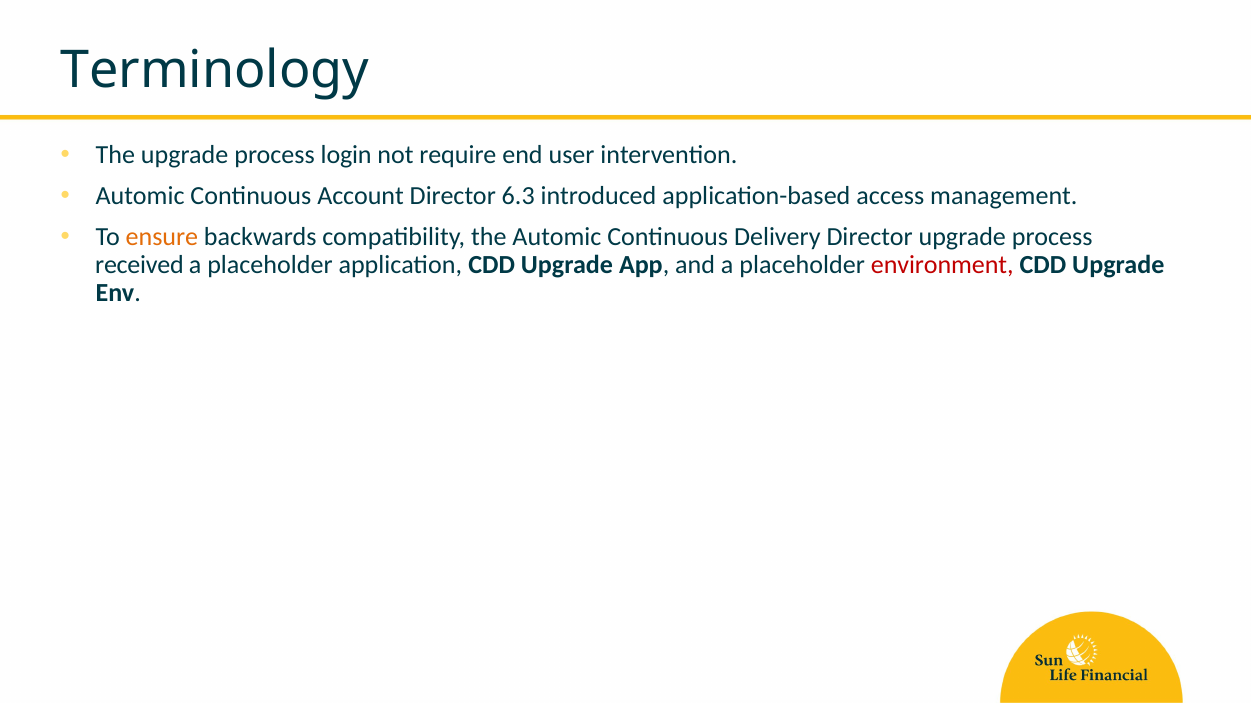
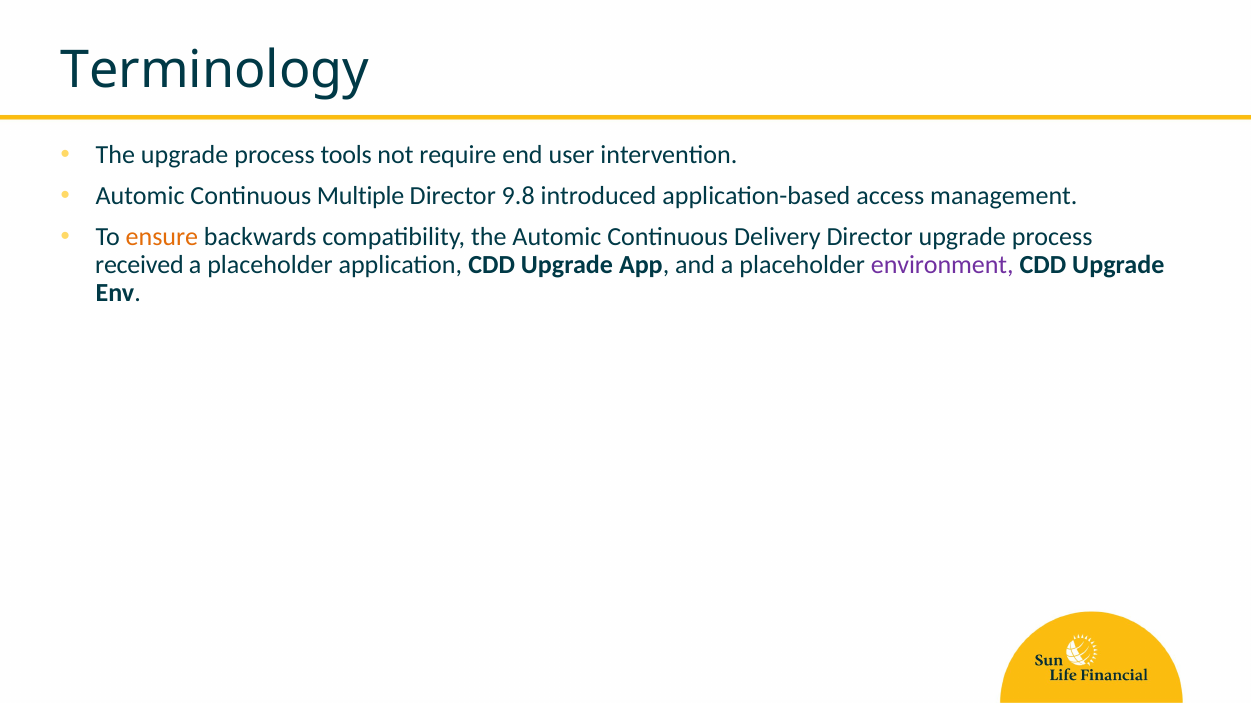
login: login -> tools
Account: Account -> Multiple
6.3: 6.3 -> 9.8
environment colour: red -> purple
